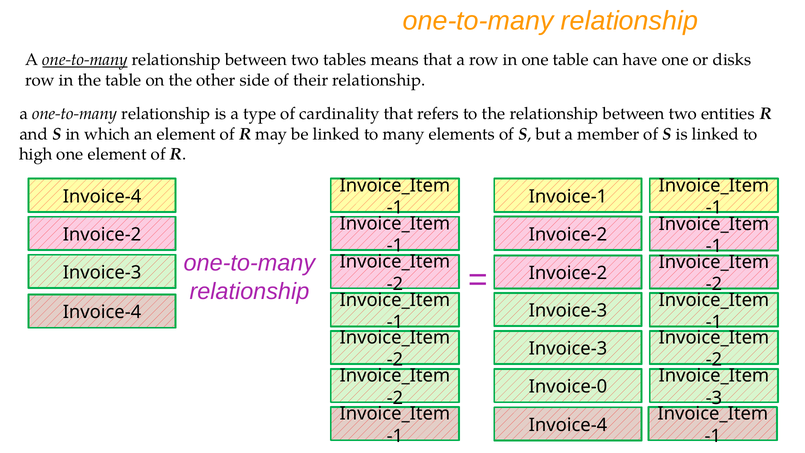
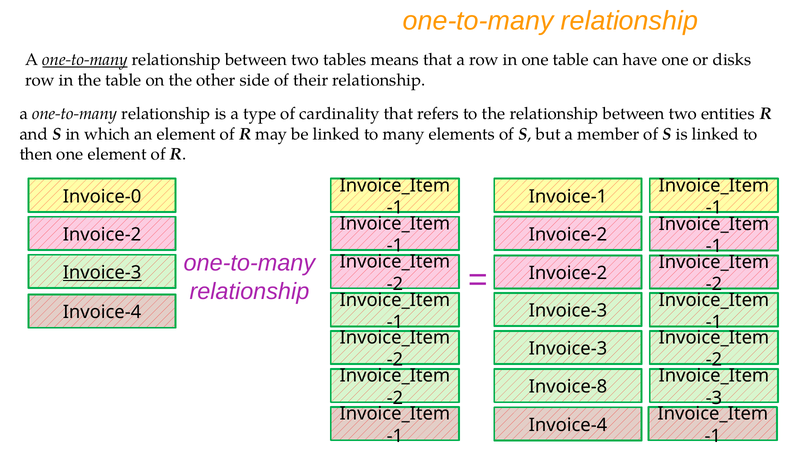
high: high -> then
Invoice-4 at (102, 197): Invoice-4 -> Invoice-0
Invoice-3 at (102, 273) underline: none -> present
Invoice-0: Invoice-0 -> Invoice-8
